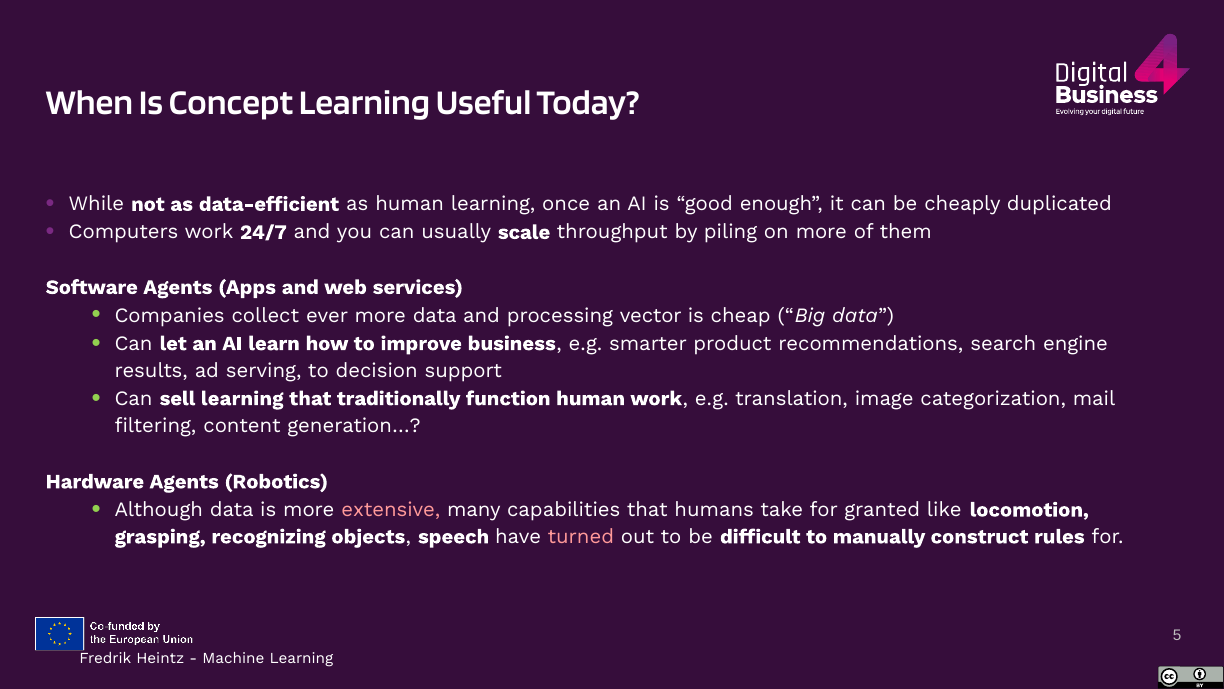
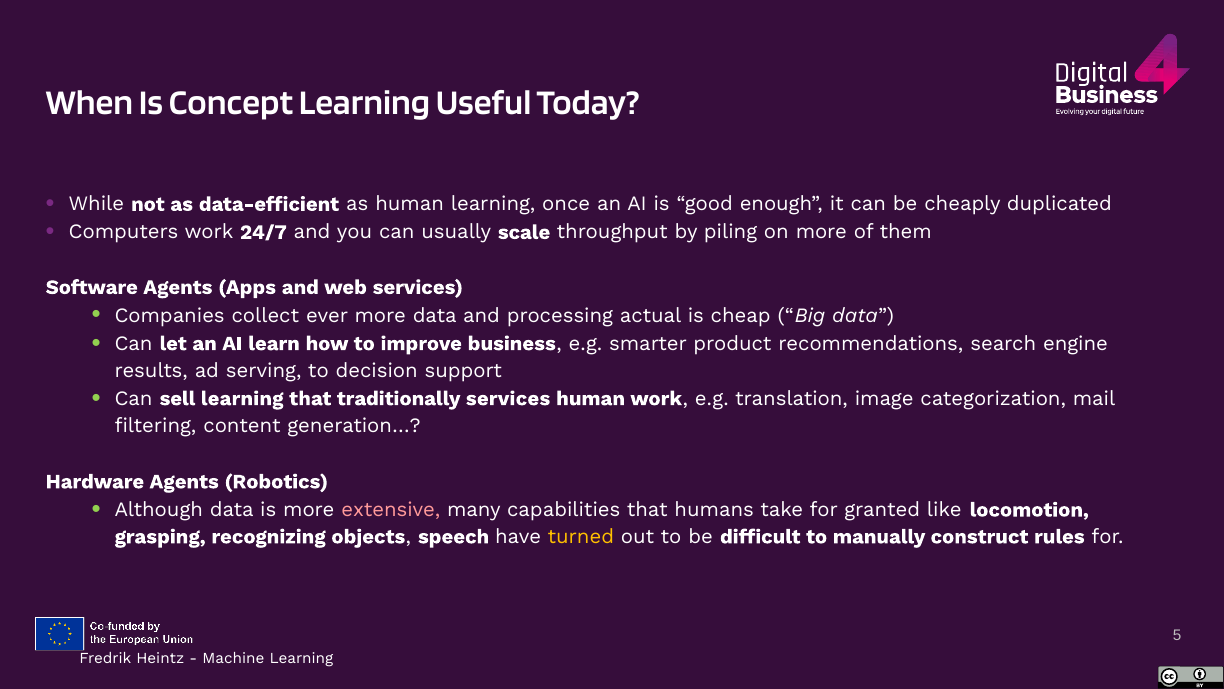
vector: vector -> actual
traditionally function: function -> services
turned colour: pink -> yellow
